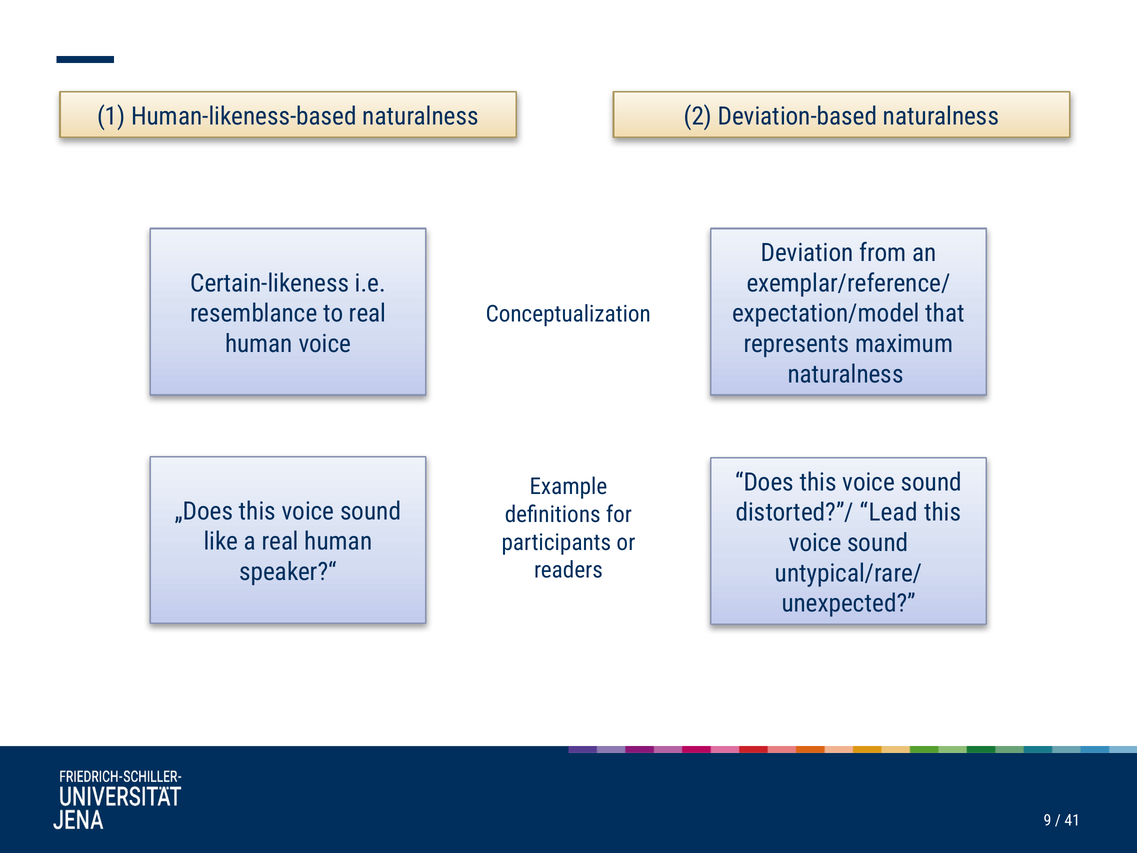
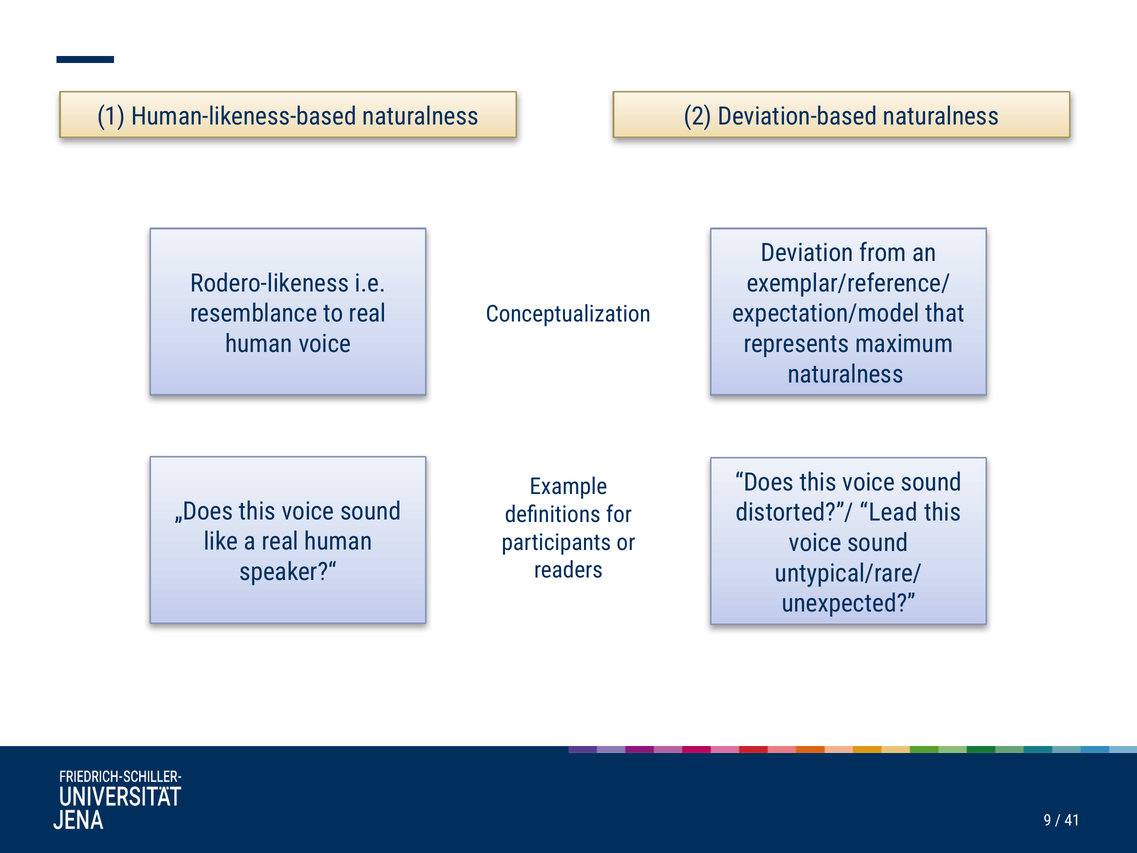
Certain-likeness: Certain-likeness -> Rodero-likeness
